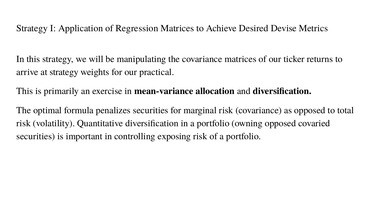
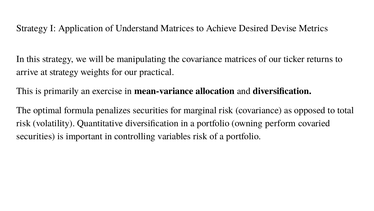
Regression: Regression -> Understand
owning opposed: opposed -> perform
exposing: exposing -> variables
